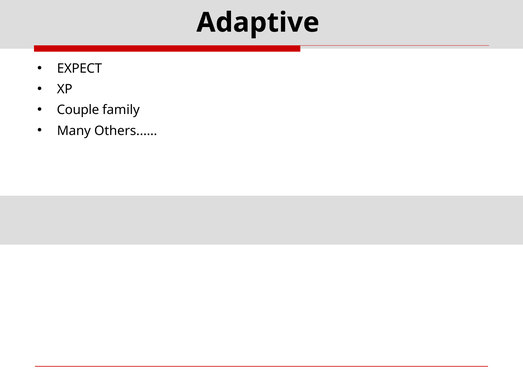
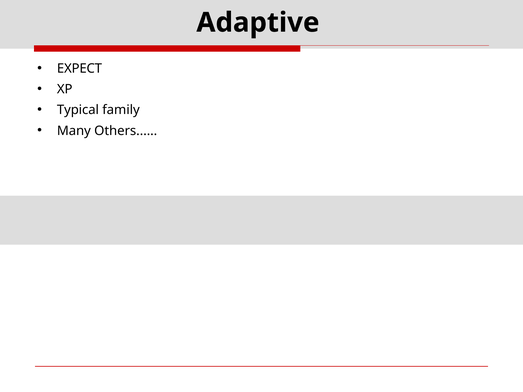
Couple: Couple -> Typical
